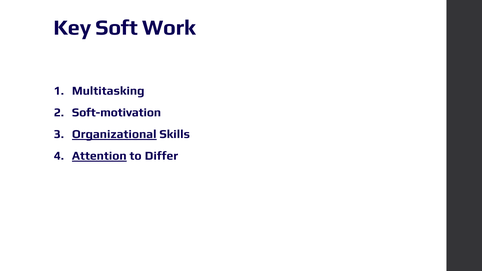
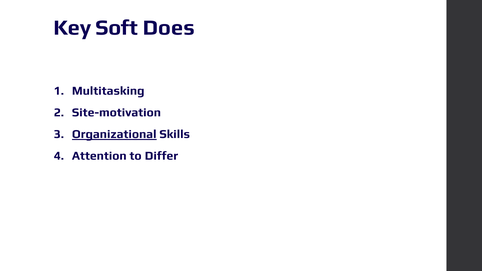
Work: Work -> Does
Soft-motivation: Soft-motivation -> Site-motivation
Attention underline: present -> none
